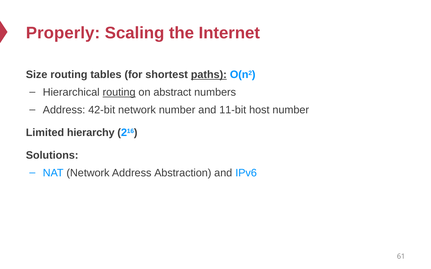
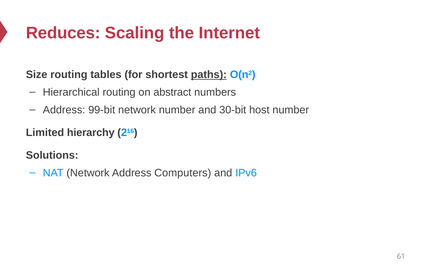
Properly: Properly -> Reduces
routing at (119, 92) underline: present -> none
42-bit: 42-bit -> 99-bit
11-bit: 11-bit -> 30-bit
Abstraction: Abstraction -> Computers
